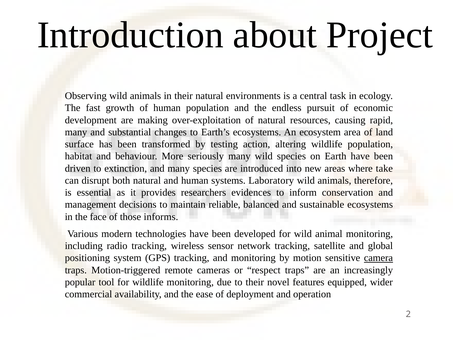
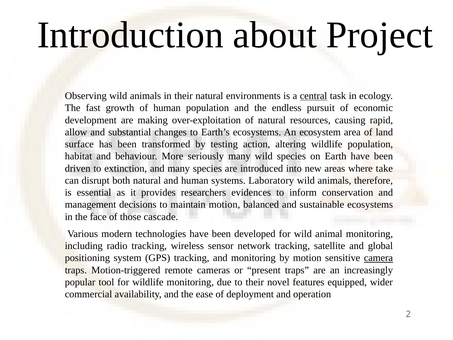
central underline: none -> present
many at (76, 132): many -> allow
maintain reliable: reliable -> motion
informs: informs -> cascade
respect: respect -> present
